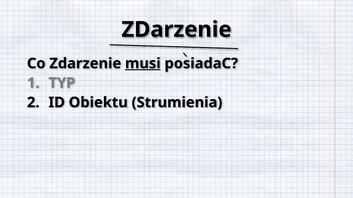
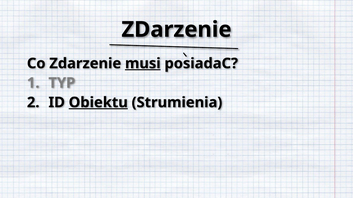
Obiektu underline: none -> present
